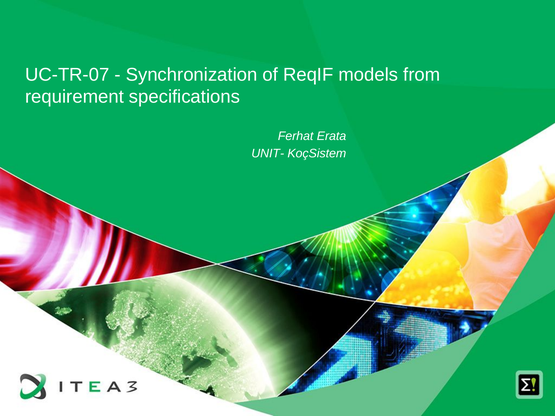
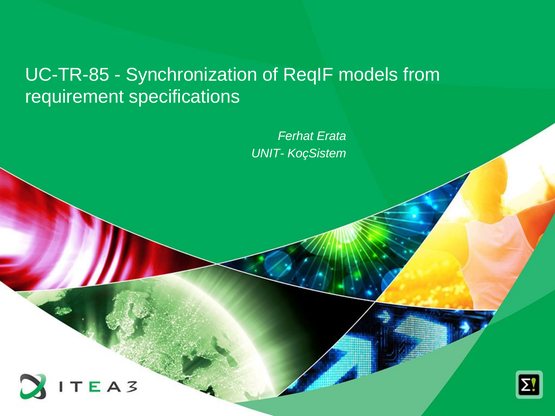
UC-TR-07: UC-TR-07 -> UC-TR-85
